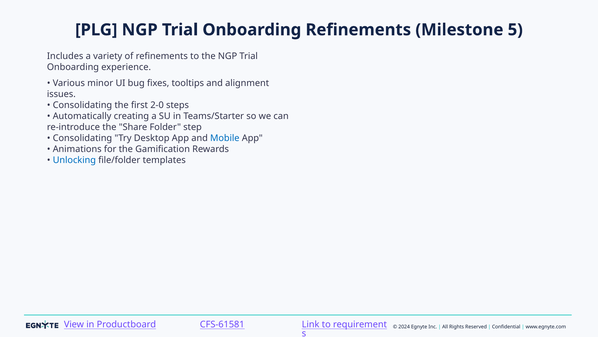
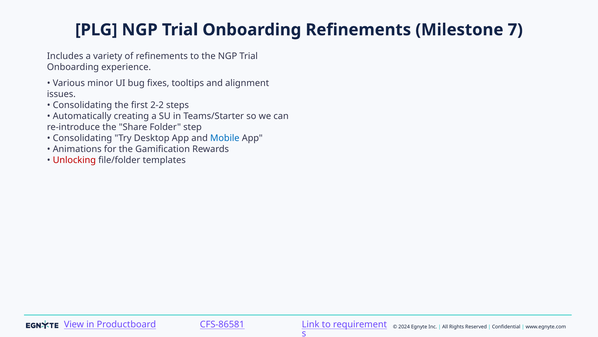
5: 5 -> 7
2-0: 2-0 -> 2-2
Unlocking colour: blue -> red
CFS-61581: CFS-61581 -> CFS-86581
